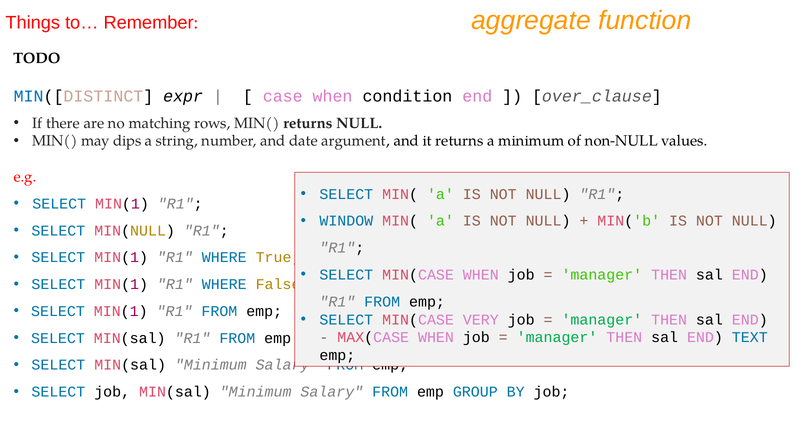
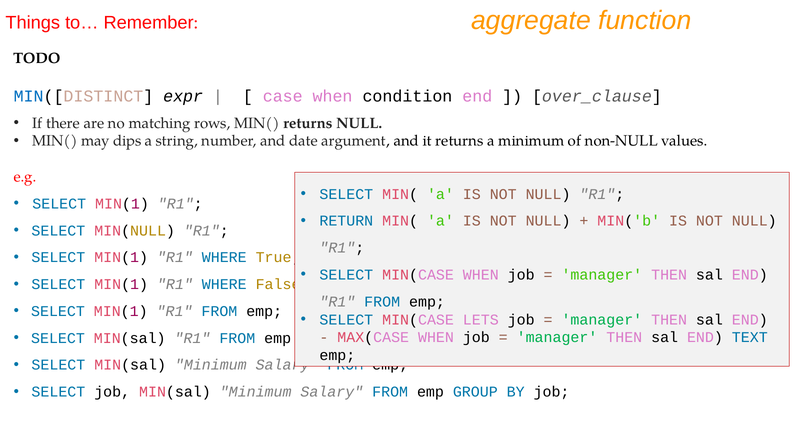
WINDOW: WINDOW -> RETURN
VERY: VERY -> LETS
